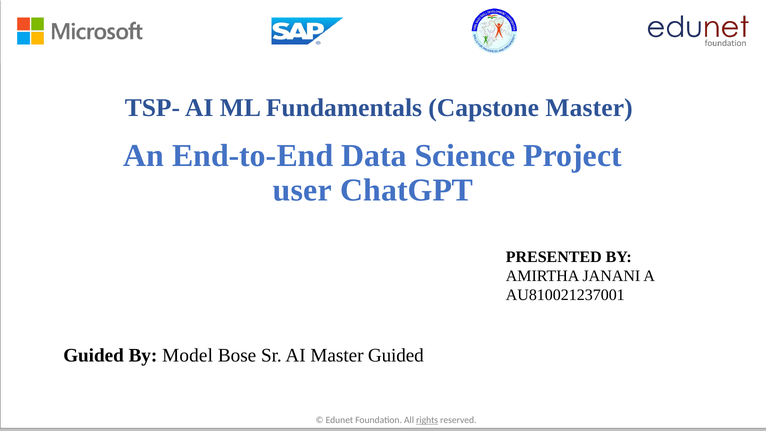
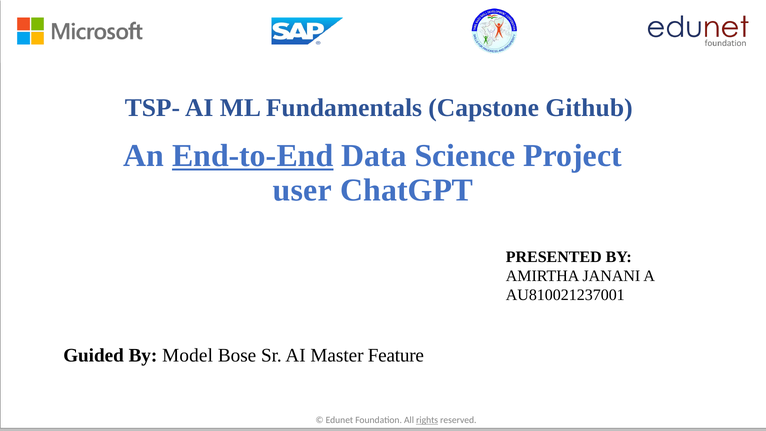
Capstone Master: Master -> Github
End-to-End underline: none -> present
Master Guided: Guided -> Feature
